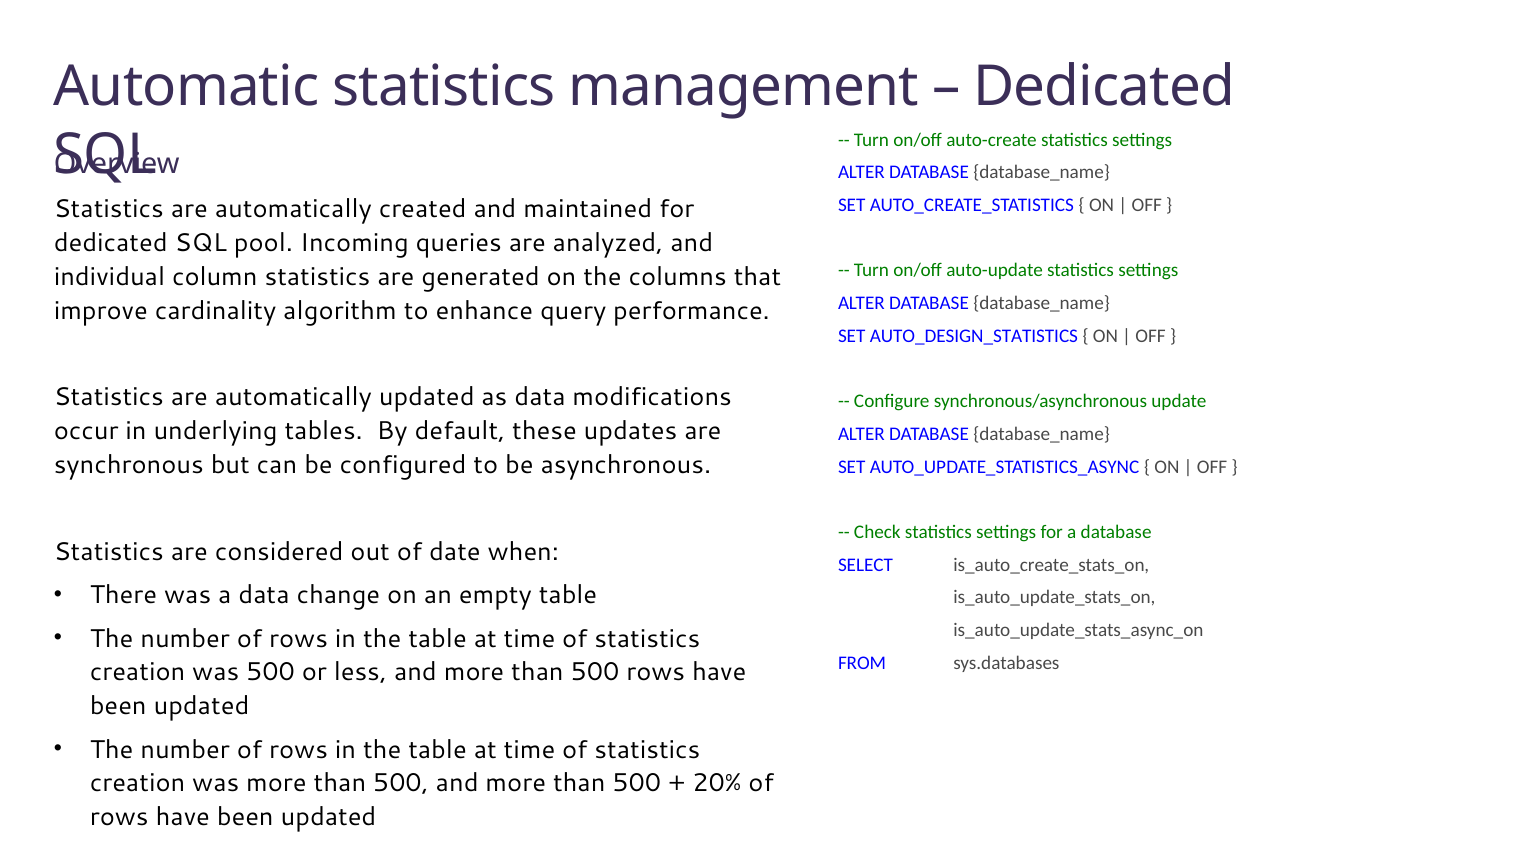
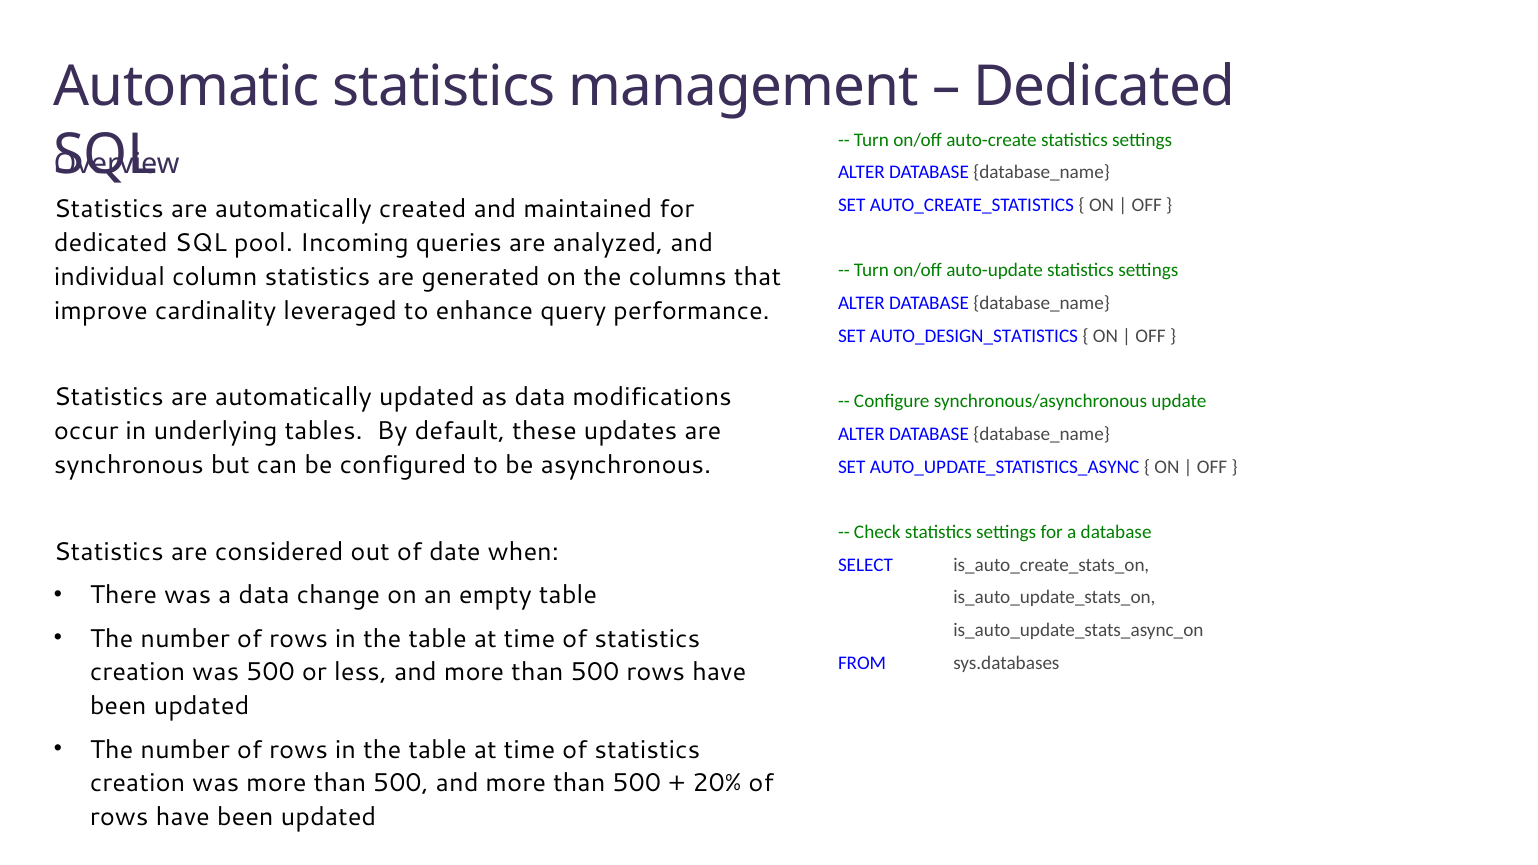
algorithm: algorithm -> leveraged
